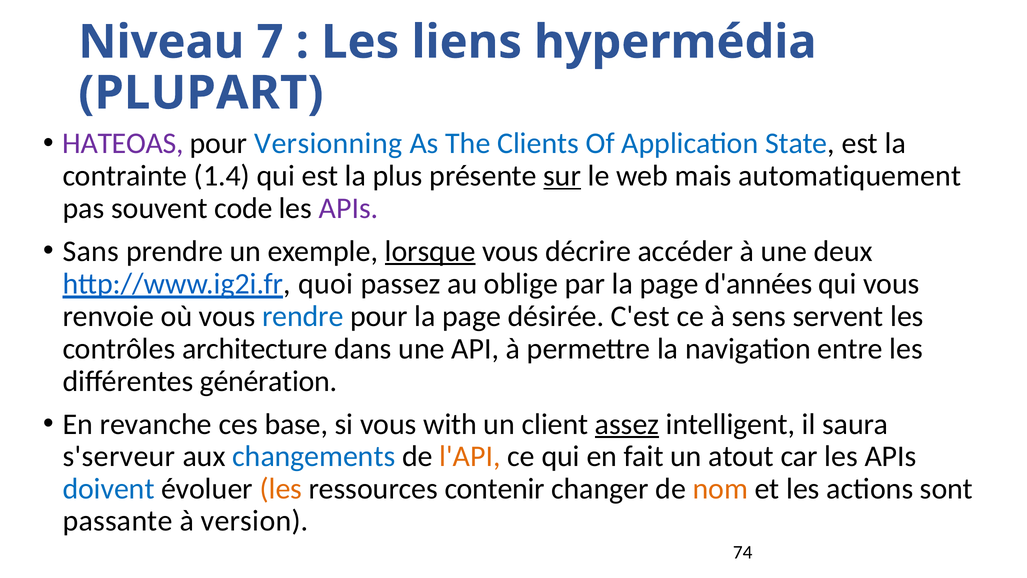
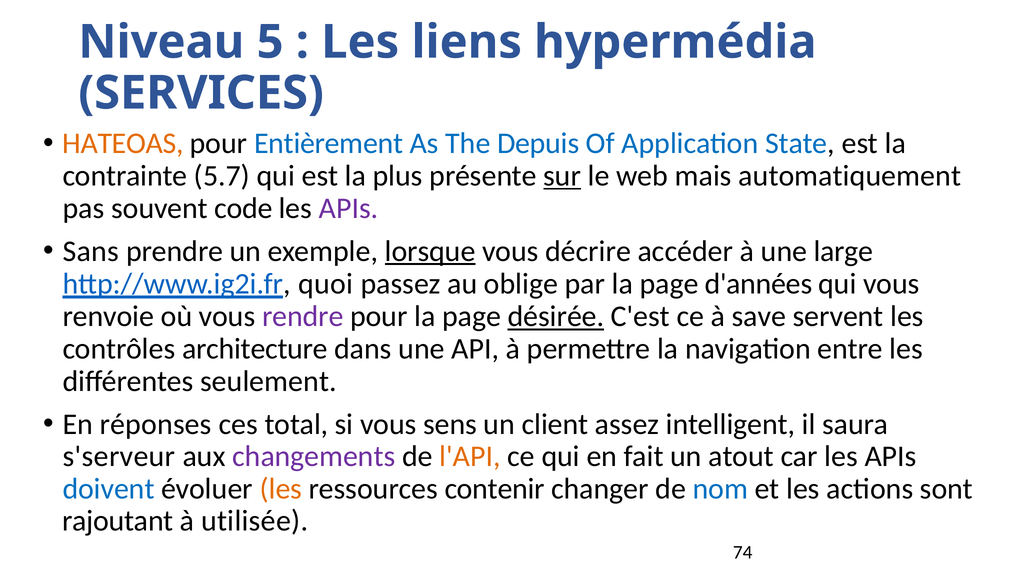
7: 7 -> 5
PLUPART: PLUPART -> SERVICES
HATEOAS colour: purple -> orange
Versionning: Versionning -> Entièrement
Clients: Clients -> Depuis
1.4: 1.4 -> 5.7
deux: deux -> large
rendre colour: blue -> purple
désirée underline: none -> present
sens: sens -> save
génération: génération -> seulement
revanche: revanche -> réponses
base: base -> total
with: with -> sens
assez underline: present -> none
changements colour: blue -> purple
nom colour: orange -> blue
passante: passante -> rajoutant
version: version -> utilisée
